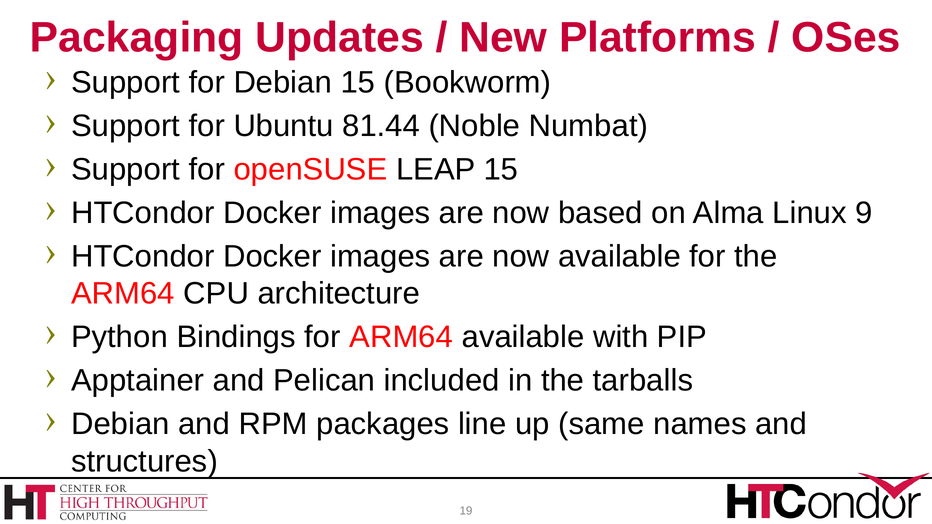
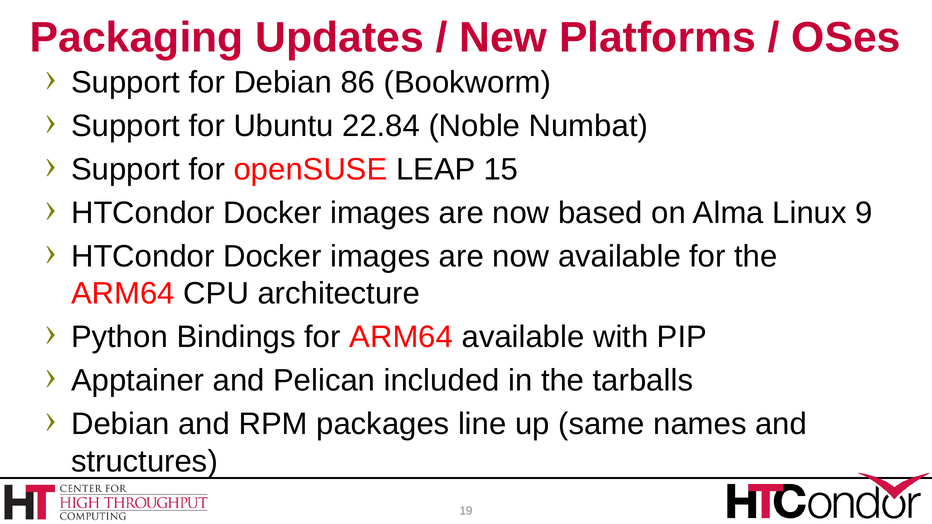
Debian 15: 15 -> 86
81.44: 81.44 -> 22.84
